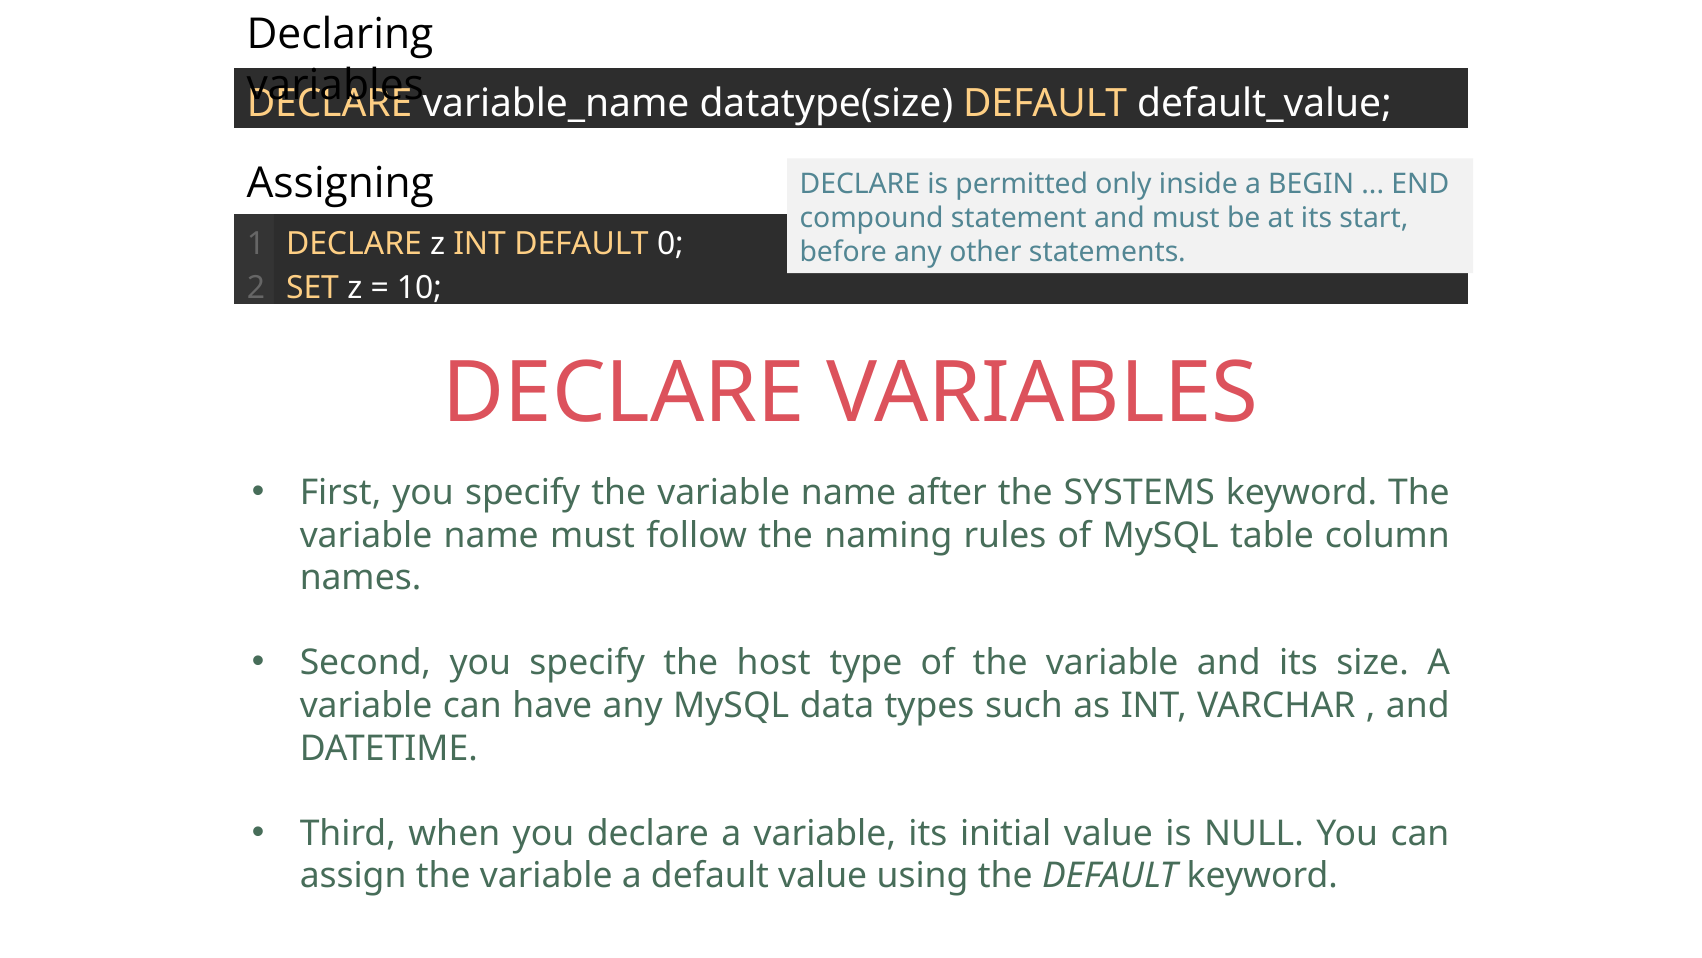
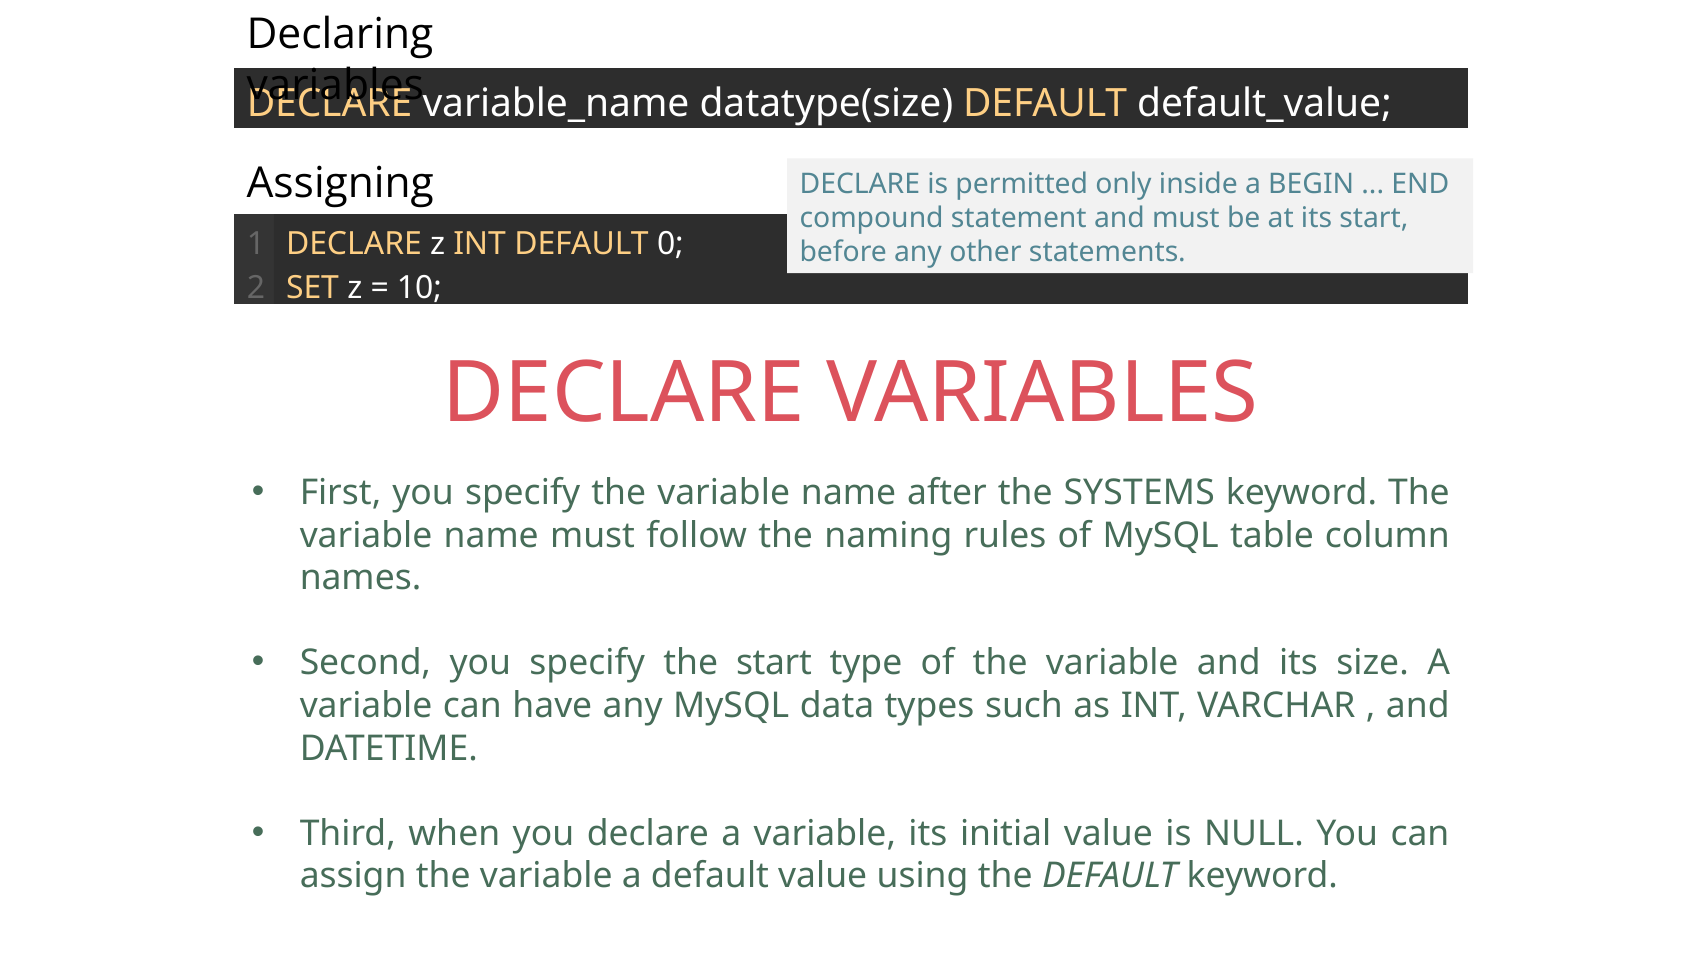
the host: host -> start
